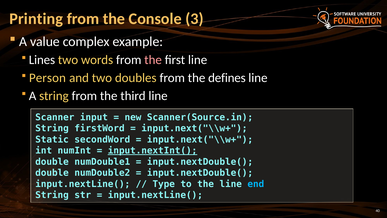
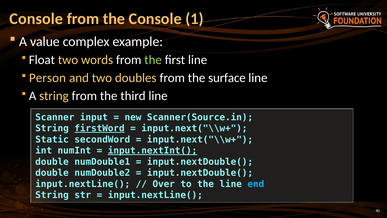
Printing at (36, 19): Printing -> Console
3: 3 -> 1
Lines: Lines -> Float
the at (153, 60) colour: pink -> light green
defines: defines -> surface
firstWord underline: none -> present
Type: Type -> Over
